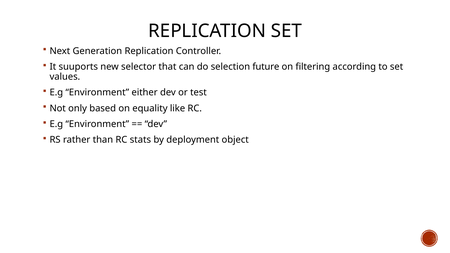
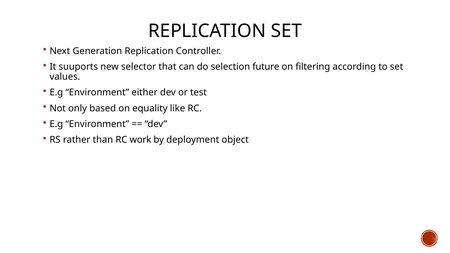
stats: stats -> work
